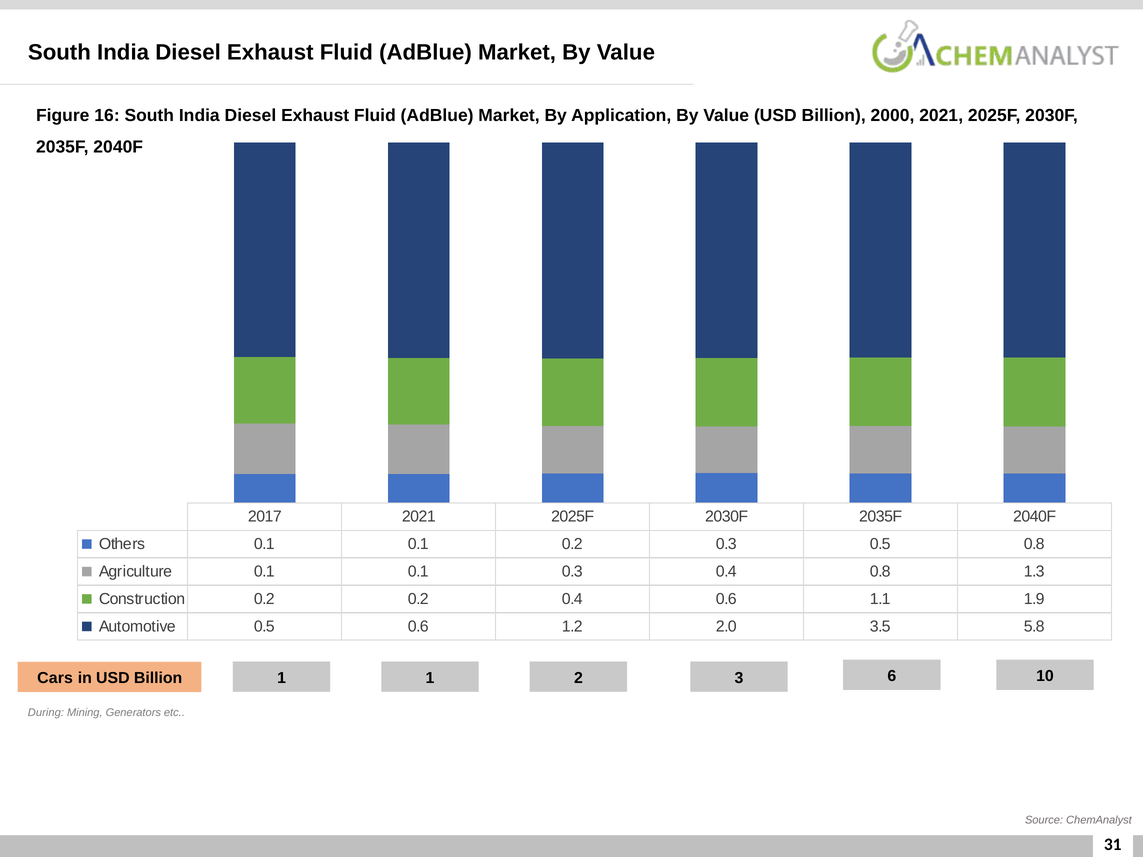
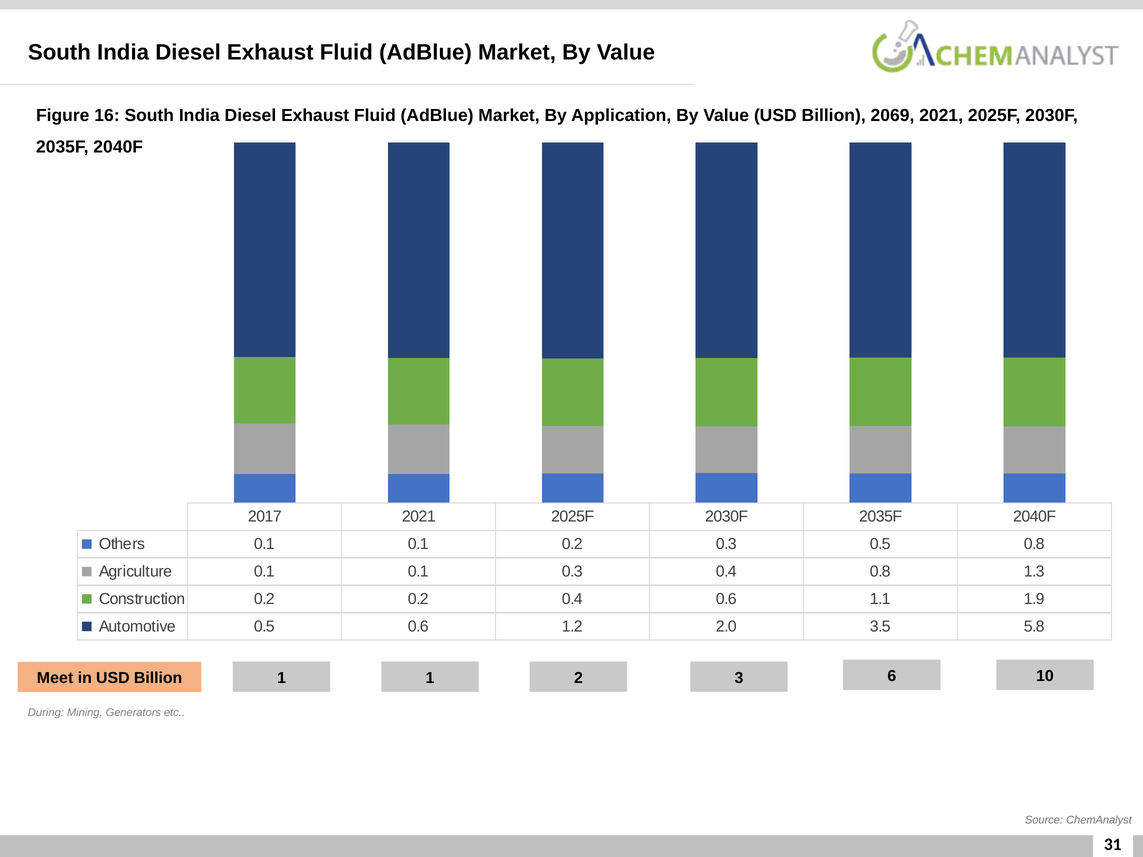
2000: 2000 -> 2069
Cars: Cars -> Meet
